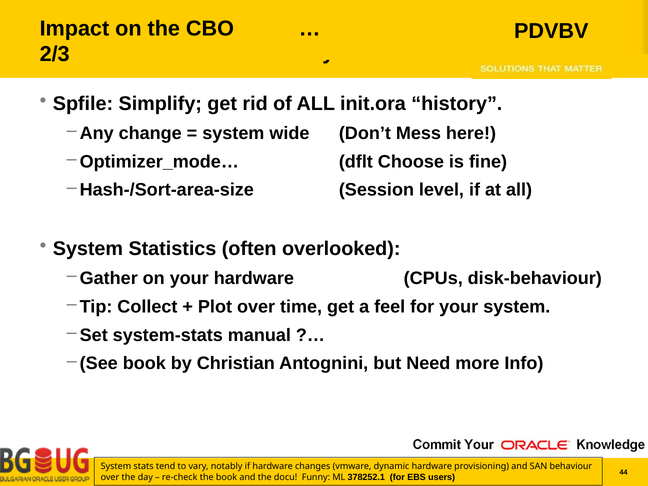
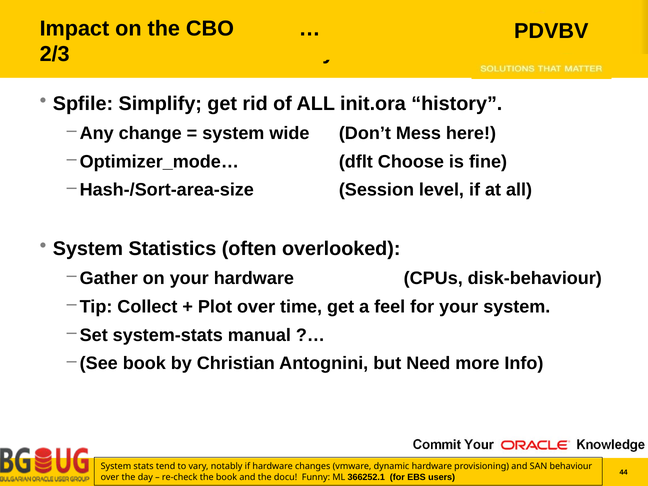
378252.1: 378252.1 -> 366252.1
